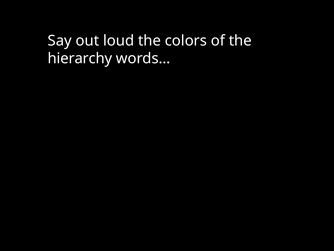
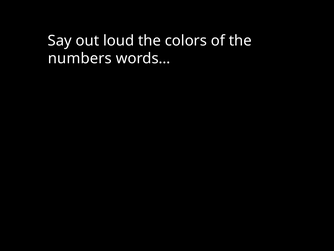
hierarchy: hierarchy -> numbers
